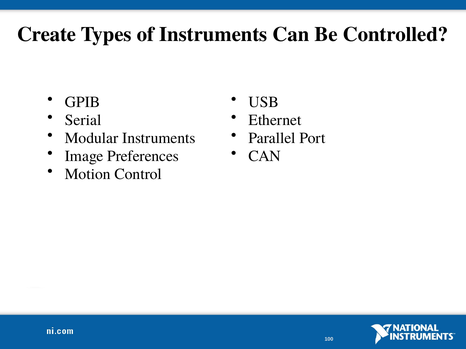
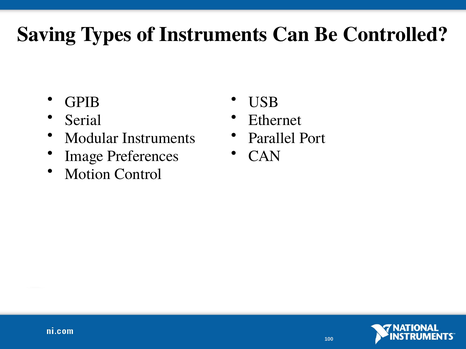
Create: Create -> Saving
